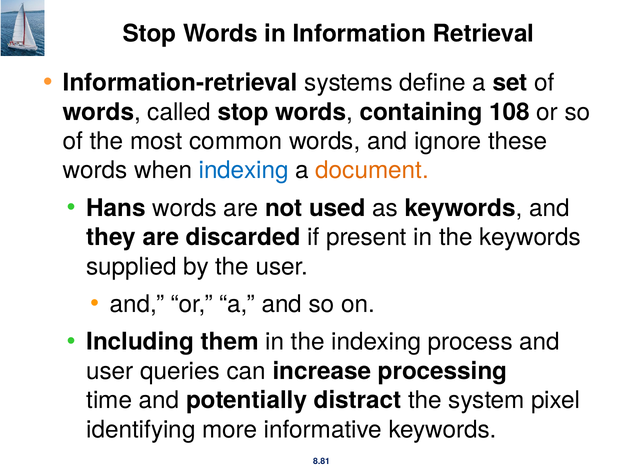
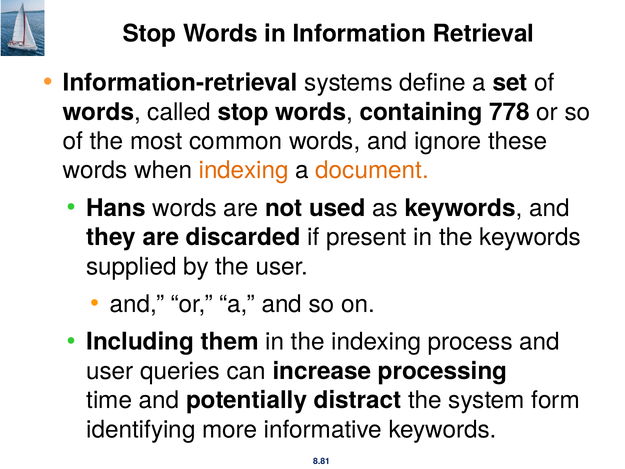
108: 108 -> 778
indexing at (244, 170) colour: blue -> orange
pixel: pixel -> form
